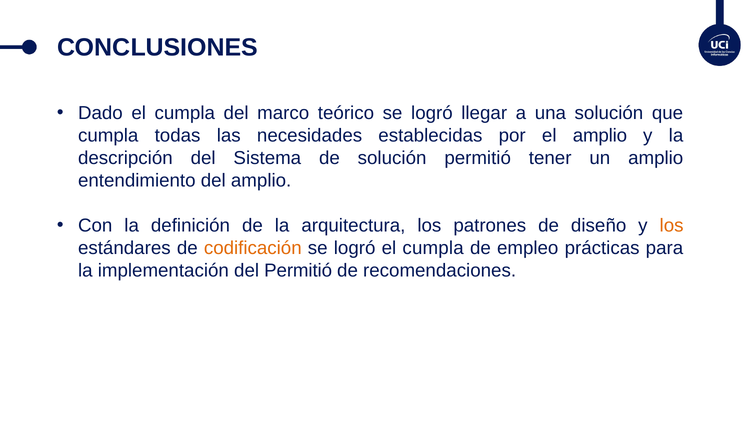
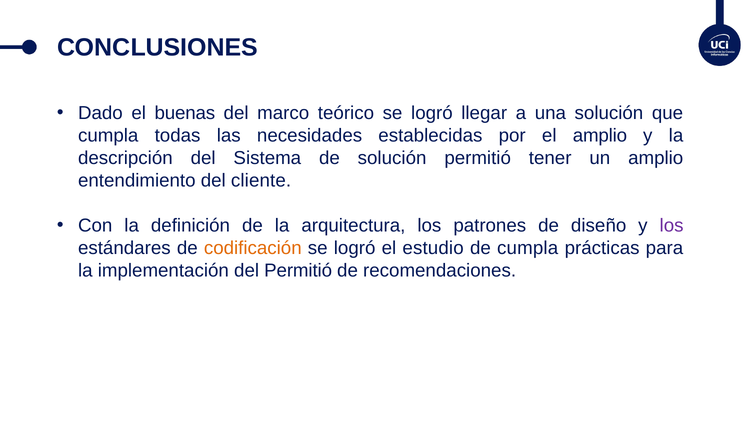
Dado el cumpla: cumpla -> buenas
del amplio: amplio -> cliente
los at (672, 226) colour: orange -> purple
logró el cumpla: cumpla -> estudio
de empleo: empleo -> cumpla
